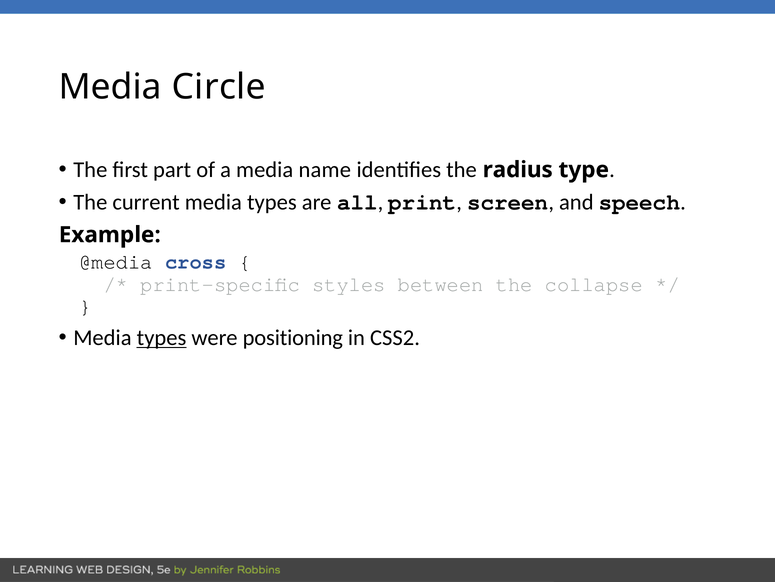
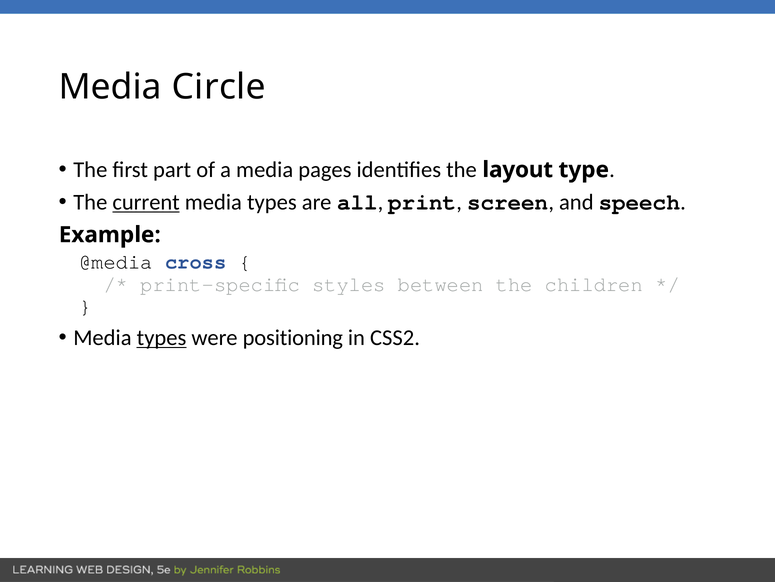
name: name -> pages
radius: radius -> layout
current underline: none -> present
collapse: collapse -> children
